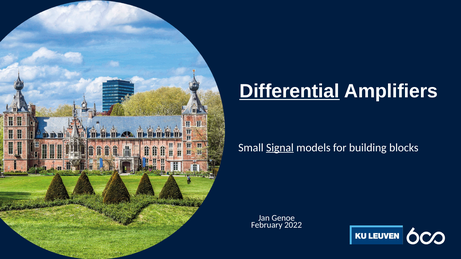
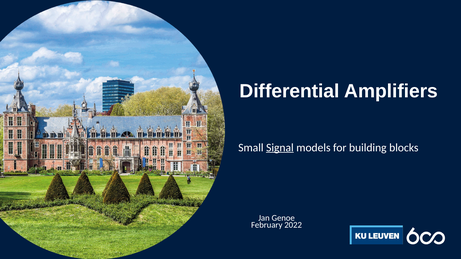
Differential underline: present -> none
